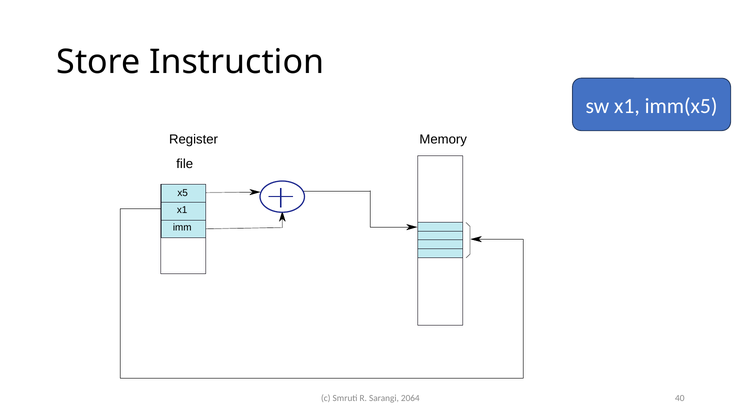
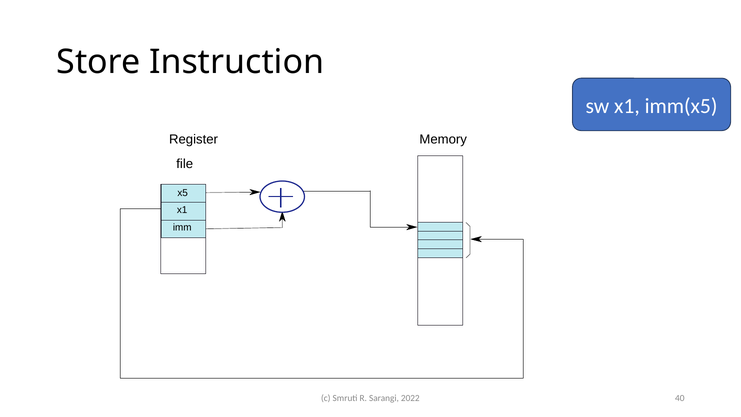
2064: 2064 -> 2022
